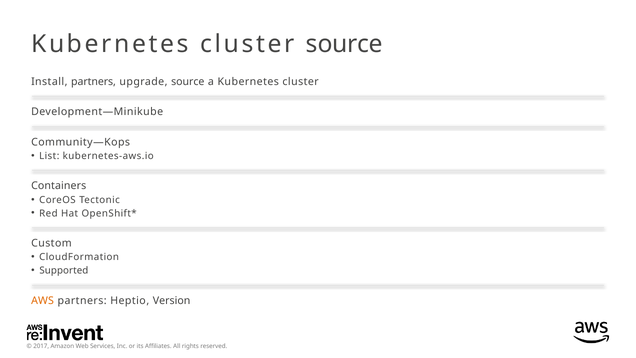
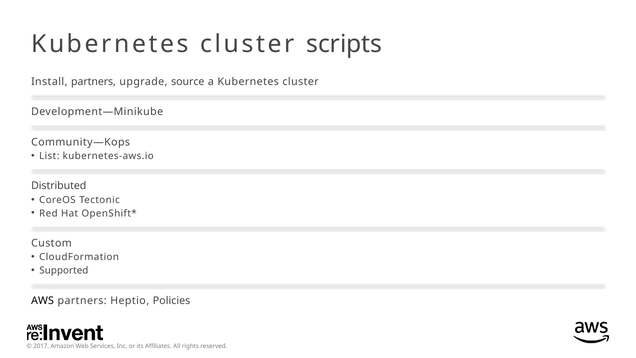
cluster source: source -> scripts
Containers: Containers -> Distributed
AWS colour: orange -> black
Version: Version -> Policies
